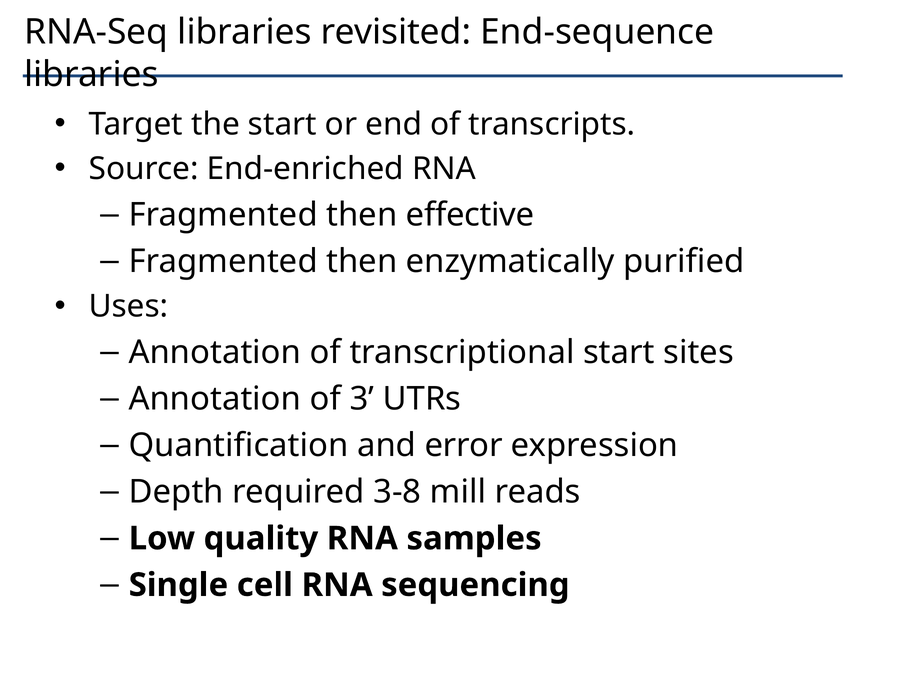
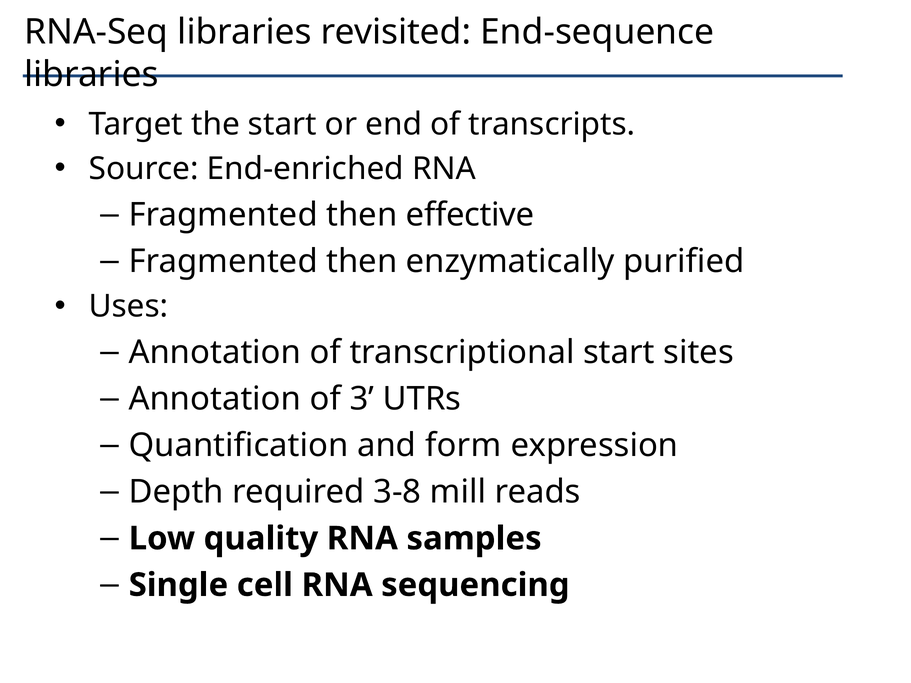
error: error -> form
